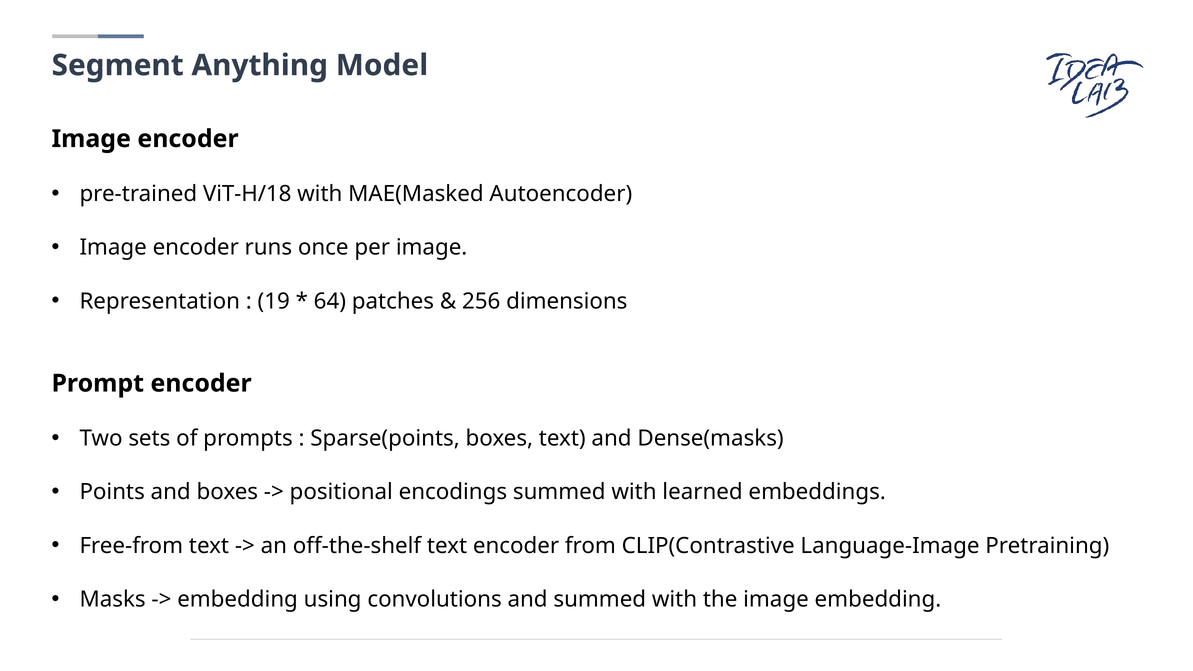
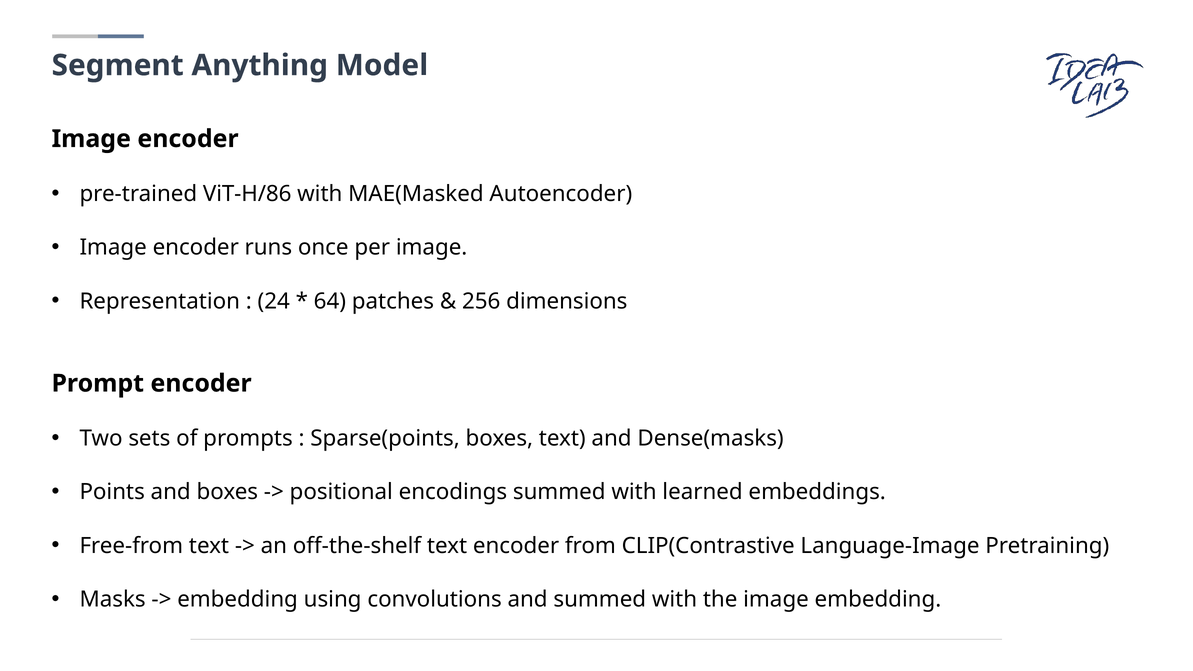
ViT-H/18: ViT-H/18 -> ViT-H/86
19: 19 -> 24
